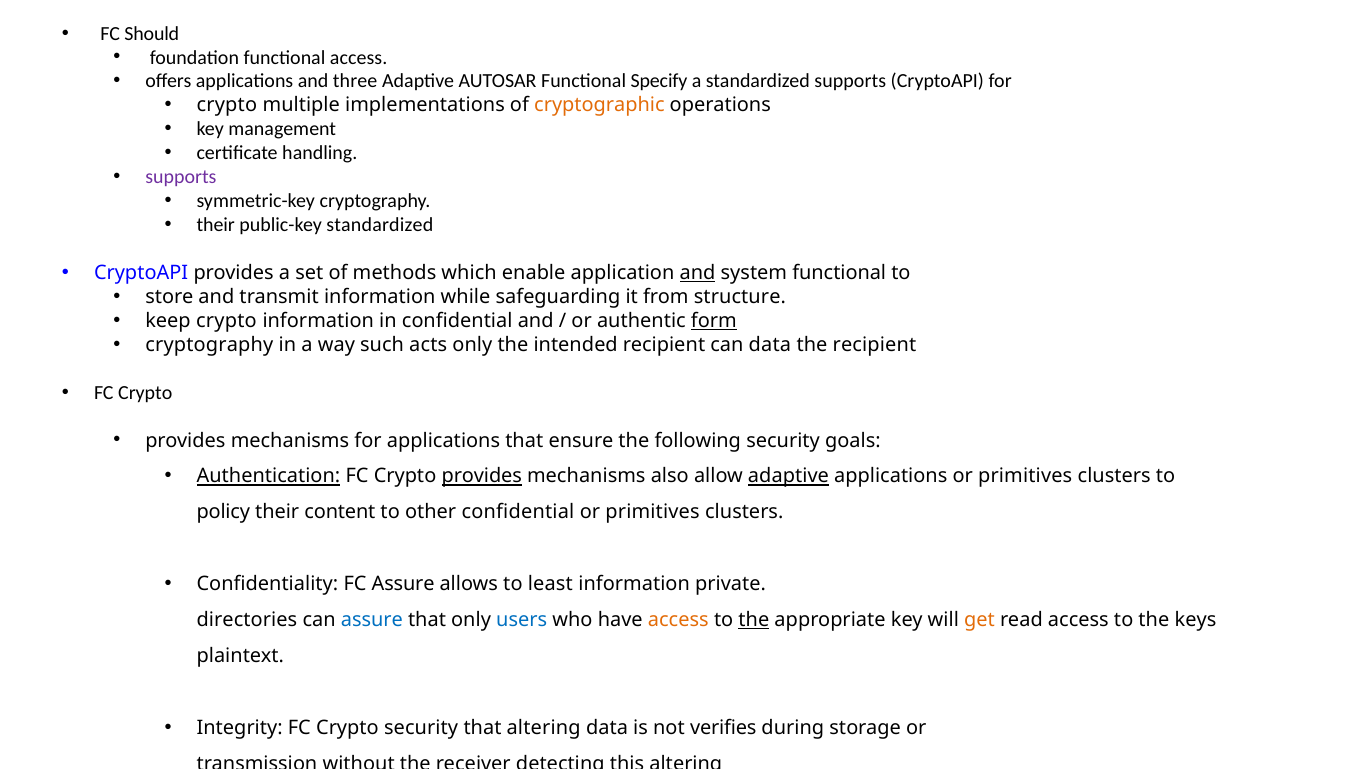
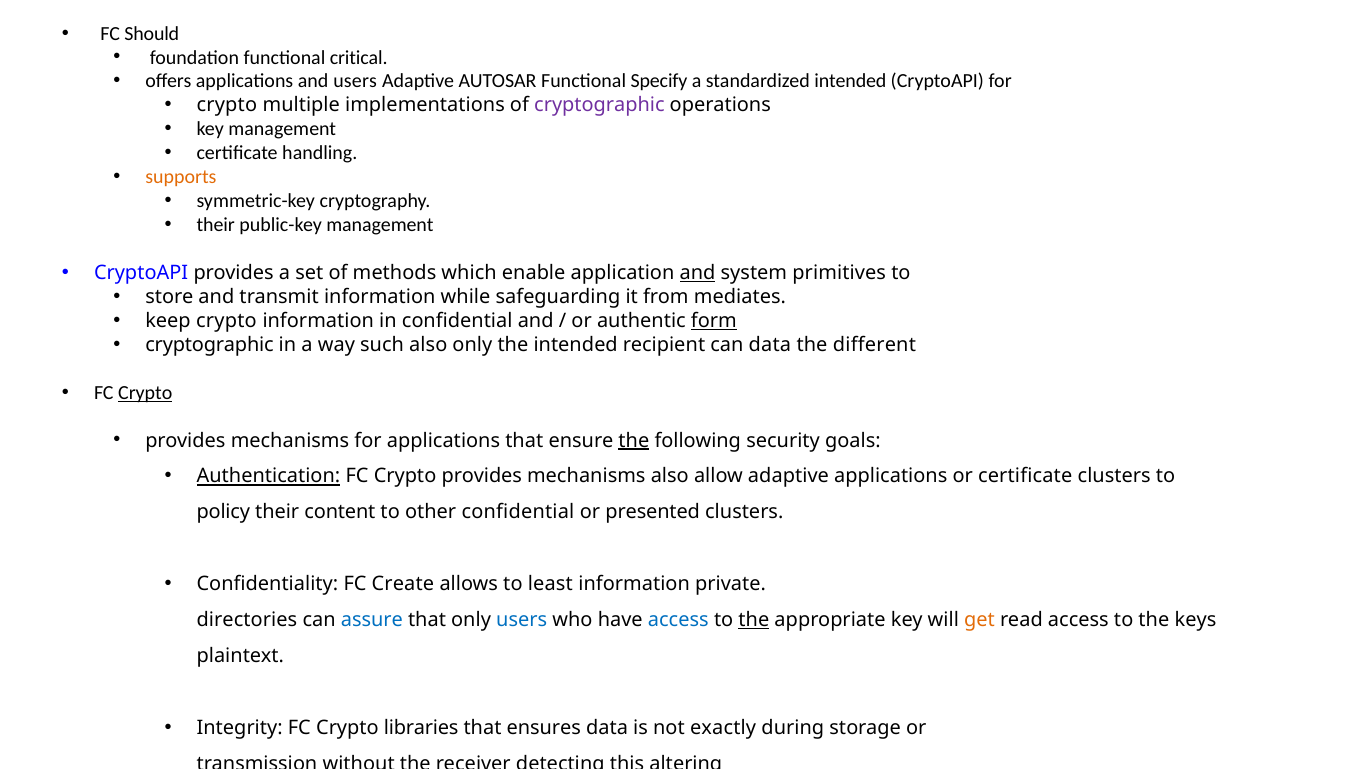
functional access: access -> critical
and three: three -> users
standardized supports: supports -> intended
cryptographic at (599, 105) colour: orange -> purple
supports at (181, 177) colour: purple -> orange
public-key standardized: standardized -> management
system functional: functional -> primitives
structure: structure -> mediates
cryptography at (209, 345): cryptography -> cryptographic
such acts: acts -> also
the recipient: recipient -> different
Crypto at (145, 393) underline: none -> present
the at (634, 441) underline: none -> present
provides at (482, 477) underline: present -> none
adaptive at (788, 477) underline: present -> none
applications or primitives: primitives -> certificate
primitives at (653, 513): primitives -> presented
FC Assure: Assure -> Create
access at (678, 620) colour: orange -> blue
Crypto security: security -> libraries
that altering: altering -> ensures
verifies: verifies -> exactly
